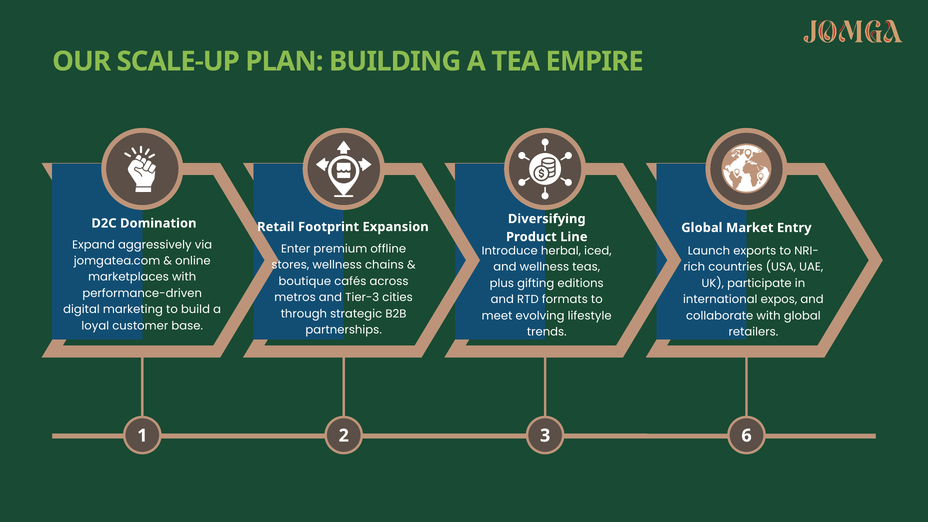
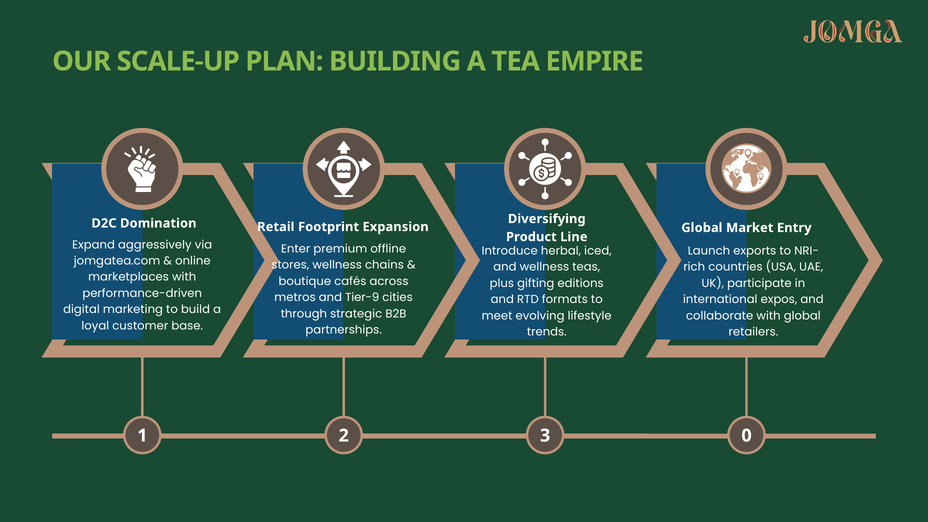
Tier-3: Tier-3 -> Tier-9
6: 6 -> 0
